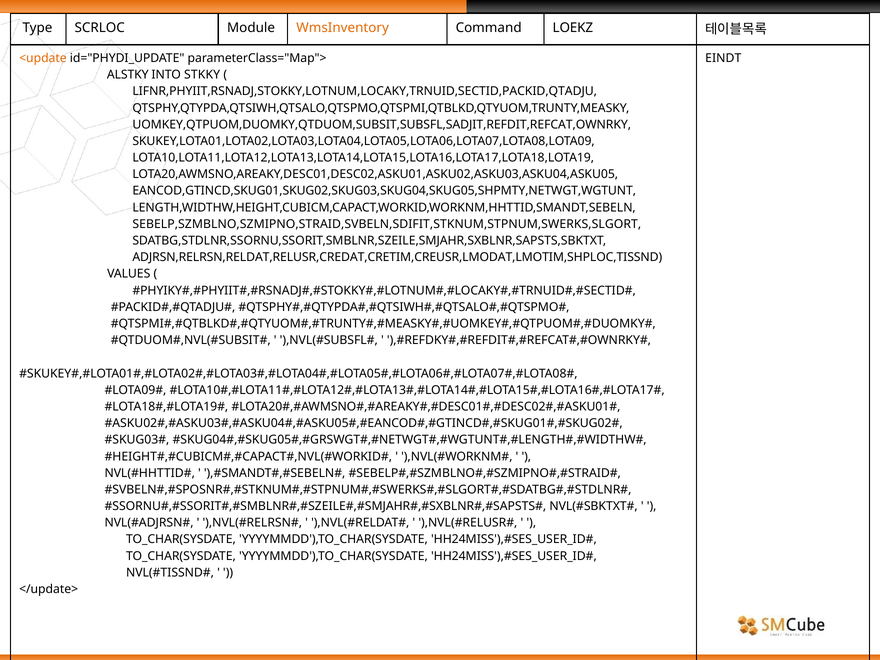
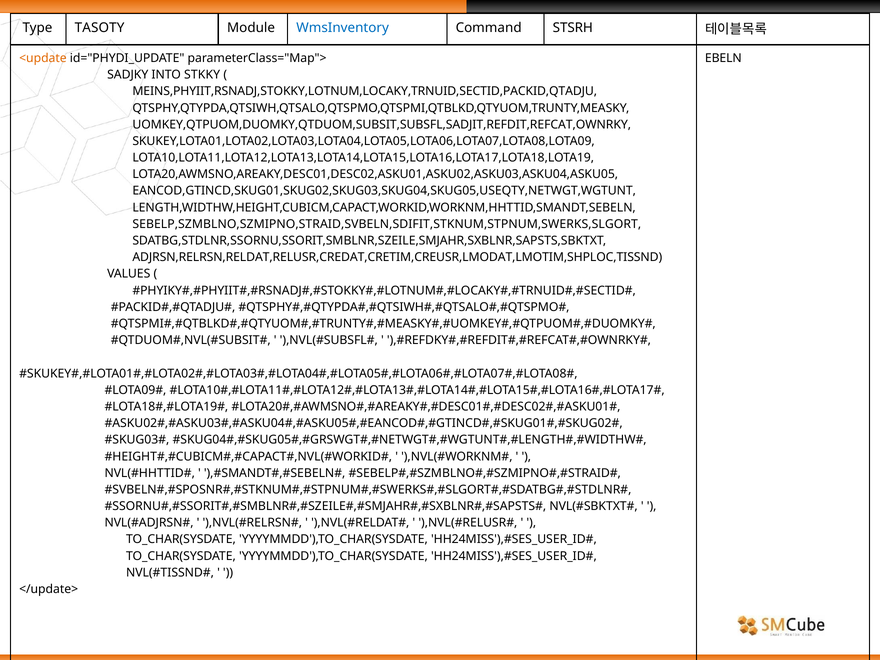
SCRLOC: SCRLOC -> TASOTY
WmsInventory colour: orange -> blue
LOEKZ: LOEKZ -> STSRH
EINDT: EINDT -> EBELN
ALSTKY: ALSTKY -> SADJKY
LIFNR,PHYIIT,RSNADJ,STOKKY,LOTNUM,LOCAKY,TRNUID,SECTID,PACKID,QTADJU: LIFNR,PHYIIT,RSNADJ,STOKKY,LOTNUM,LOCAKY,TRNUID,SECTID,PACKID,QTADJU -> MEINS,PHYIIT,RSNADJ,STOKKY,LOTNUM,LOCAKY,TRNUID,SECTID,PACKID,QTADJU
EANCOD,GTINCD,SKUG01,SKUG02,SKUG03,SKUG04,SKUG05,SHPMTY,NETWGT,WGTUNT: EANCOD,GTINCD,SKUG01,SKUG02,SKUG03,SKUG04,SKUG05,SHPMTY,NETWGT,WGTUNT -> EANCOD,GTINCD,SKUG01,SKUG02,SKUG03,SKUG04,SKUG05,USEQTY,NETWGT,WGTUNT
